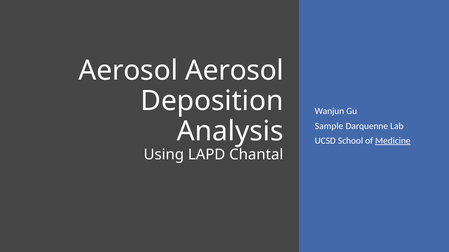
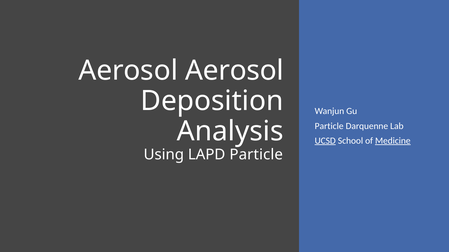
Sample at (329, 126): Sample -> Particle
UCSD underline: none -> present
LAPD Chantal: Chantal -> Particle
